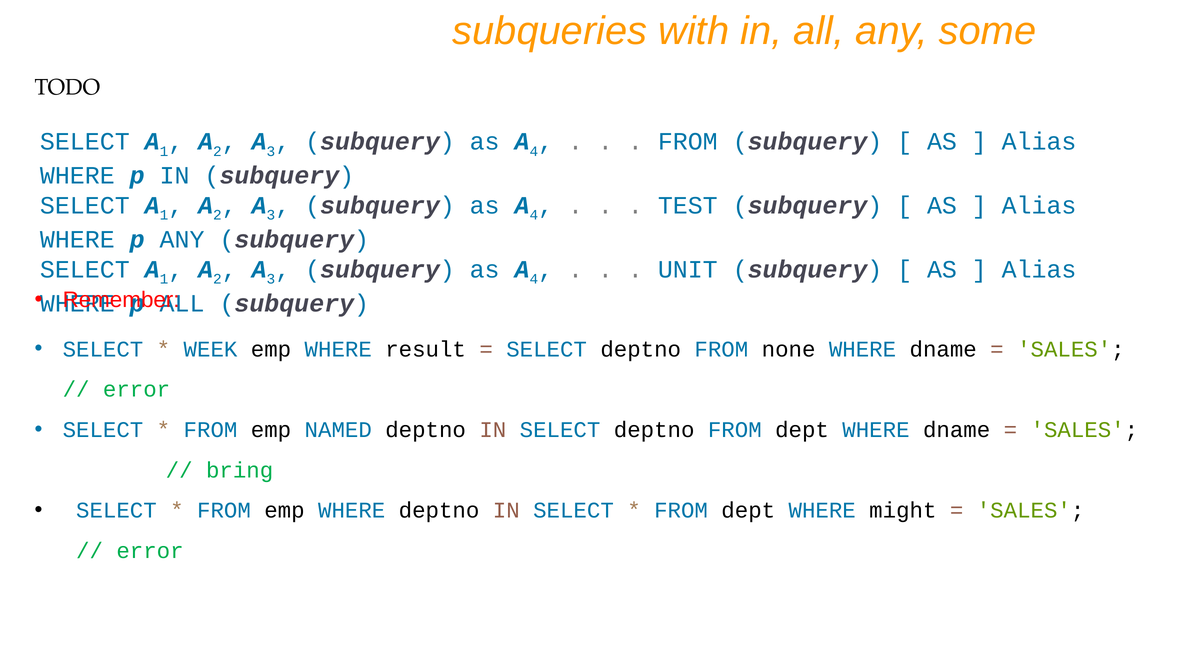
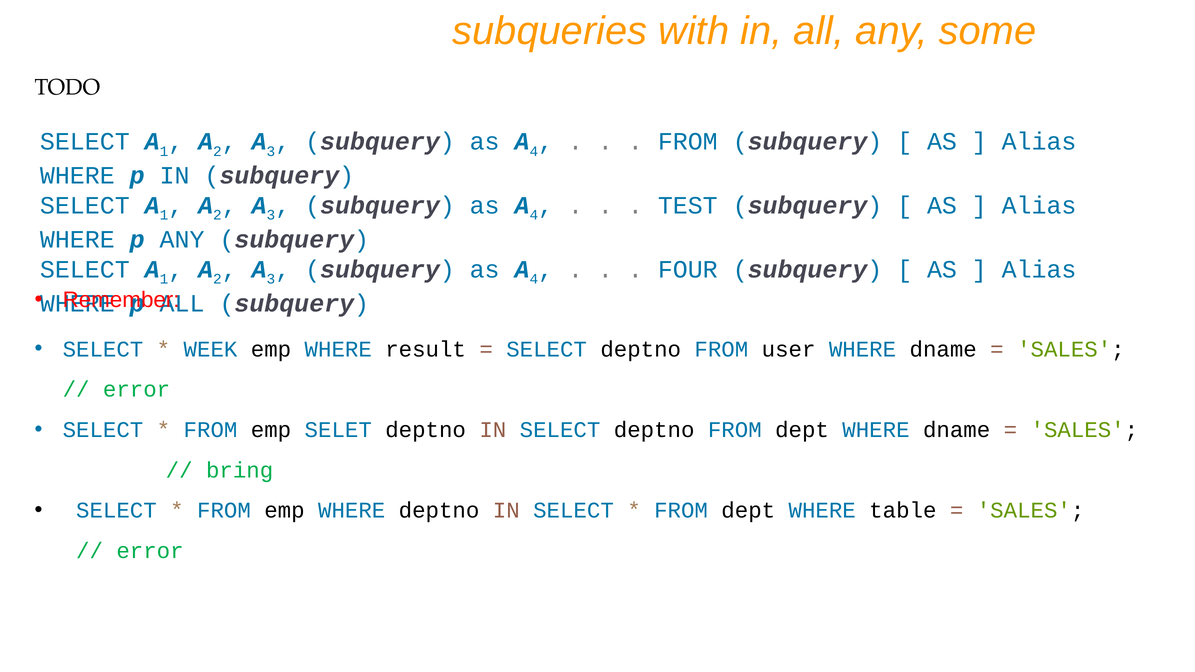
UNIT: UNIT -> FOUR
none: none -> user
NAMED: NAMED -> SELET
might: might -> table
